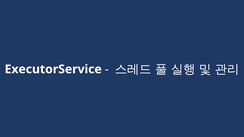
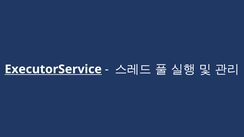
ExecutorService underline: none -> present
